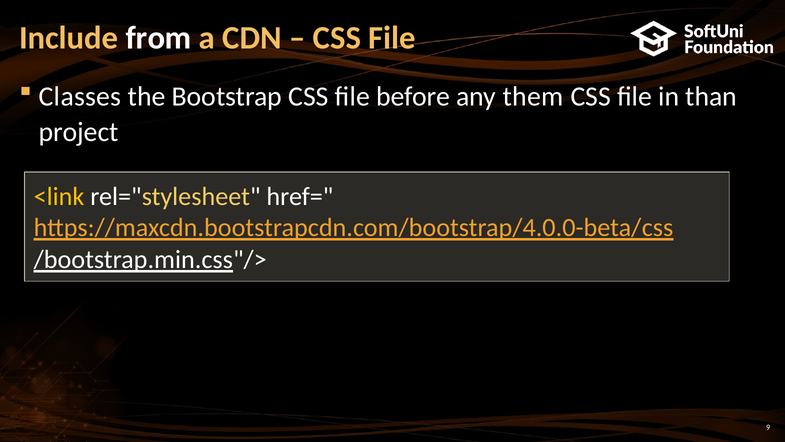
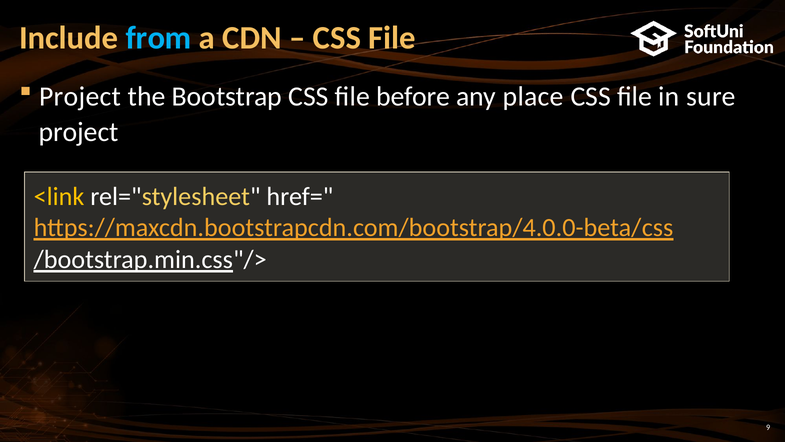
from colour: white -> light blue
Classes at (80, 97): Classes -> Project
them: them -> place
than: than -> sure
